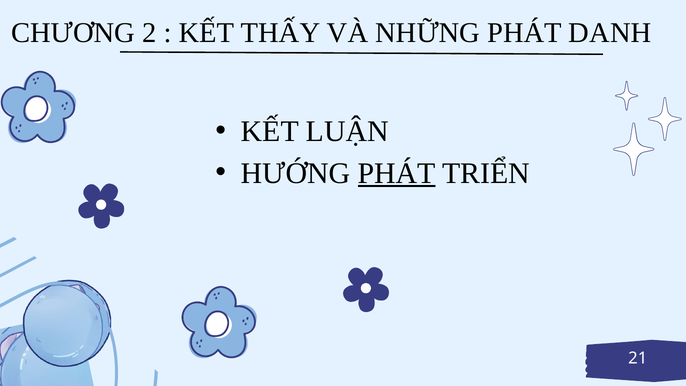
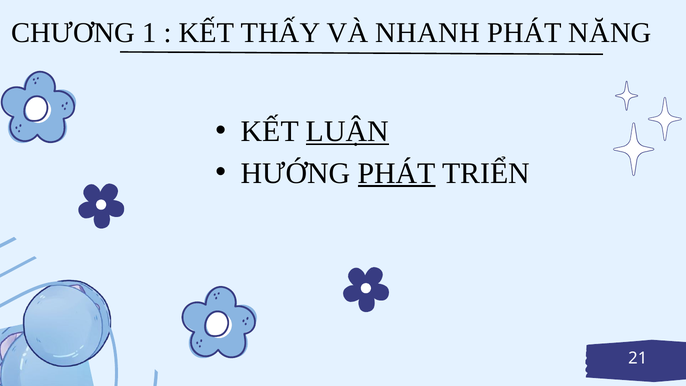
2: 2 -> 1
NHỮNG: NHỮNG -> NHANH
DANH: DANH -> NĂNG
LUẬN underline: none -> present
